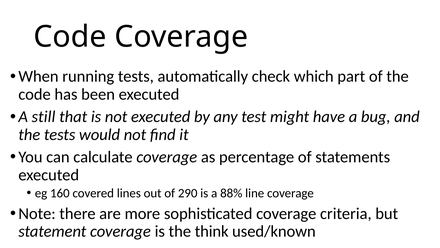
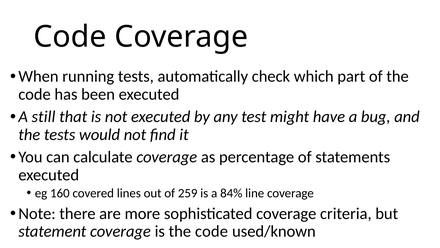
290: 290 -> 259
88%: 88% -> 84%
is the think: think -> code
